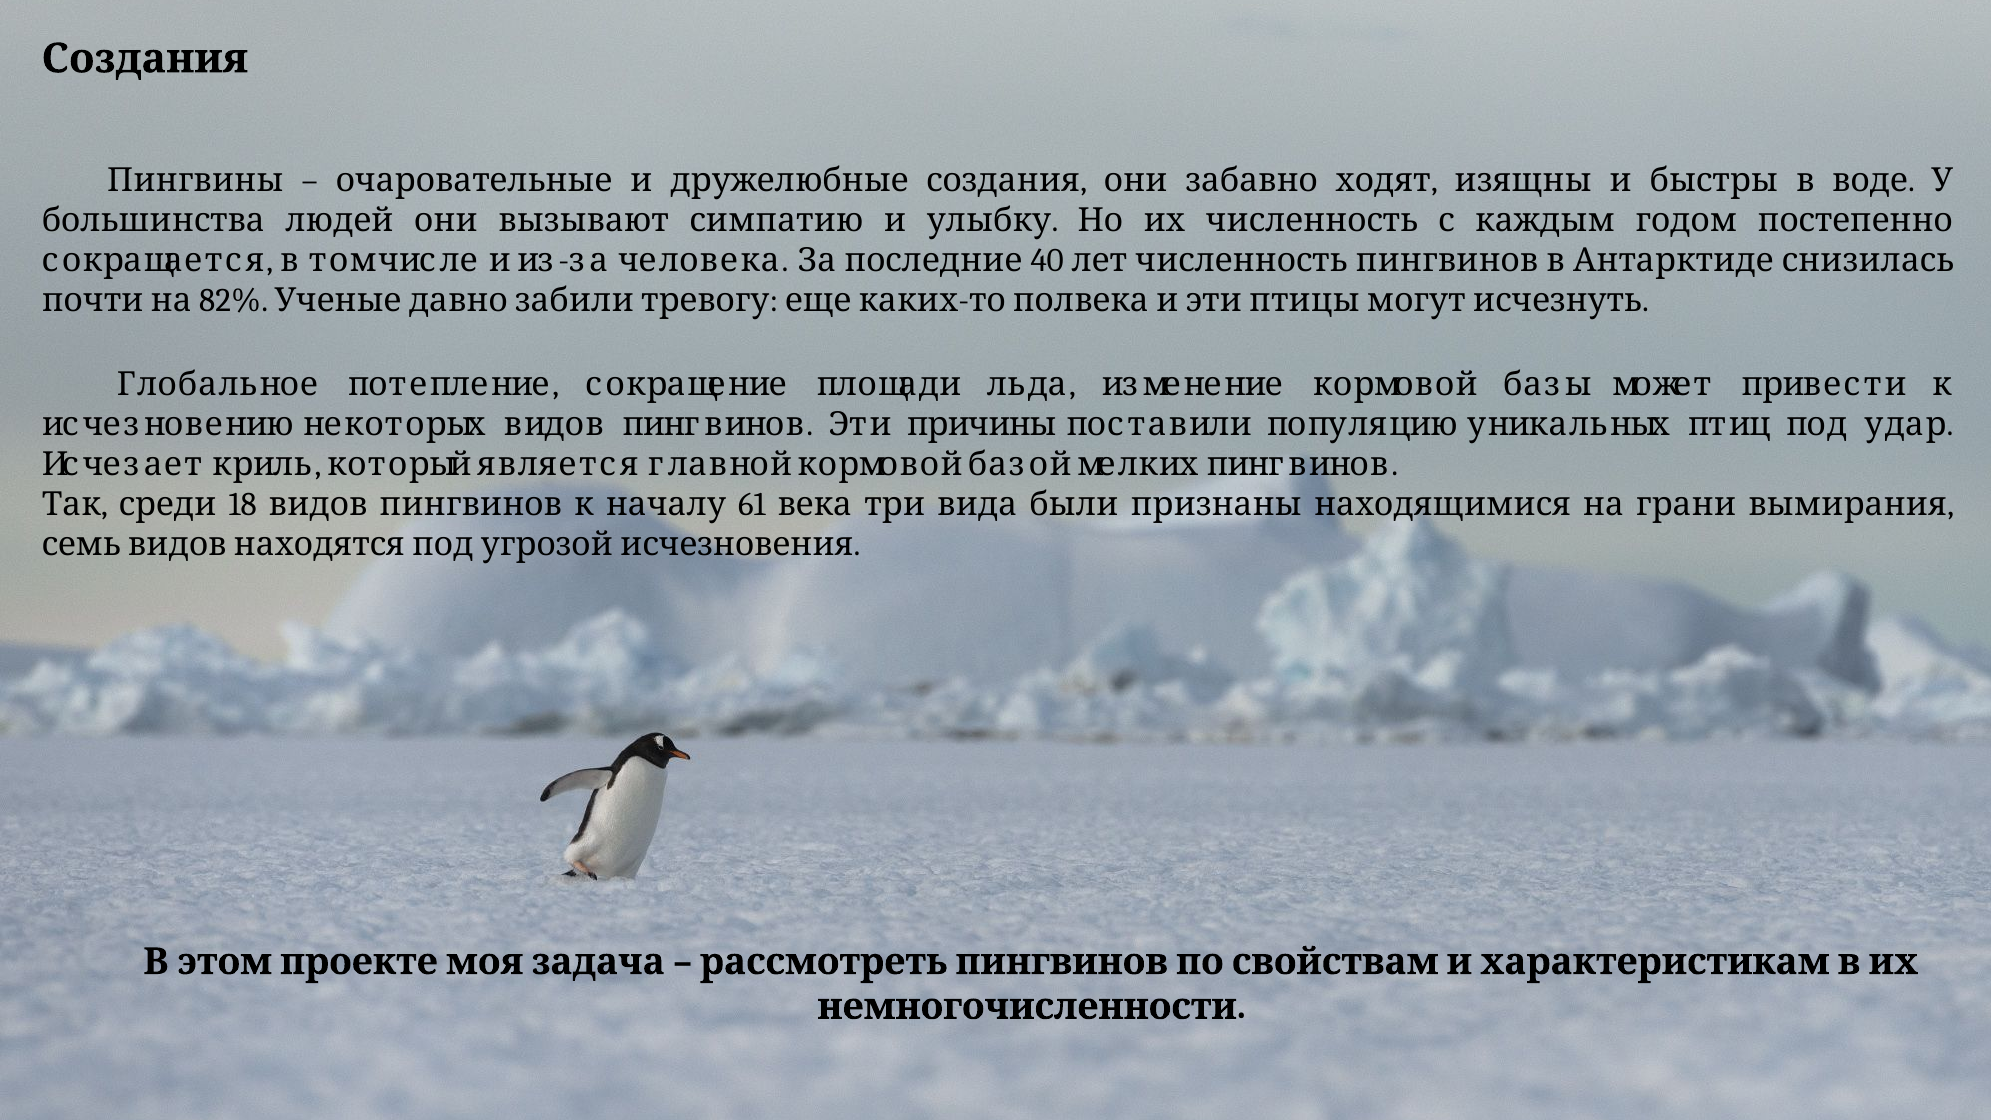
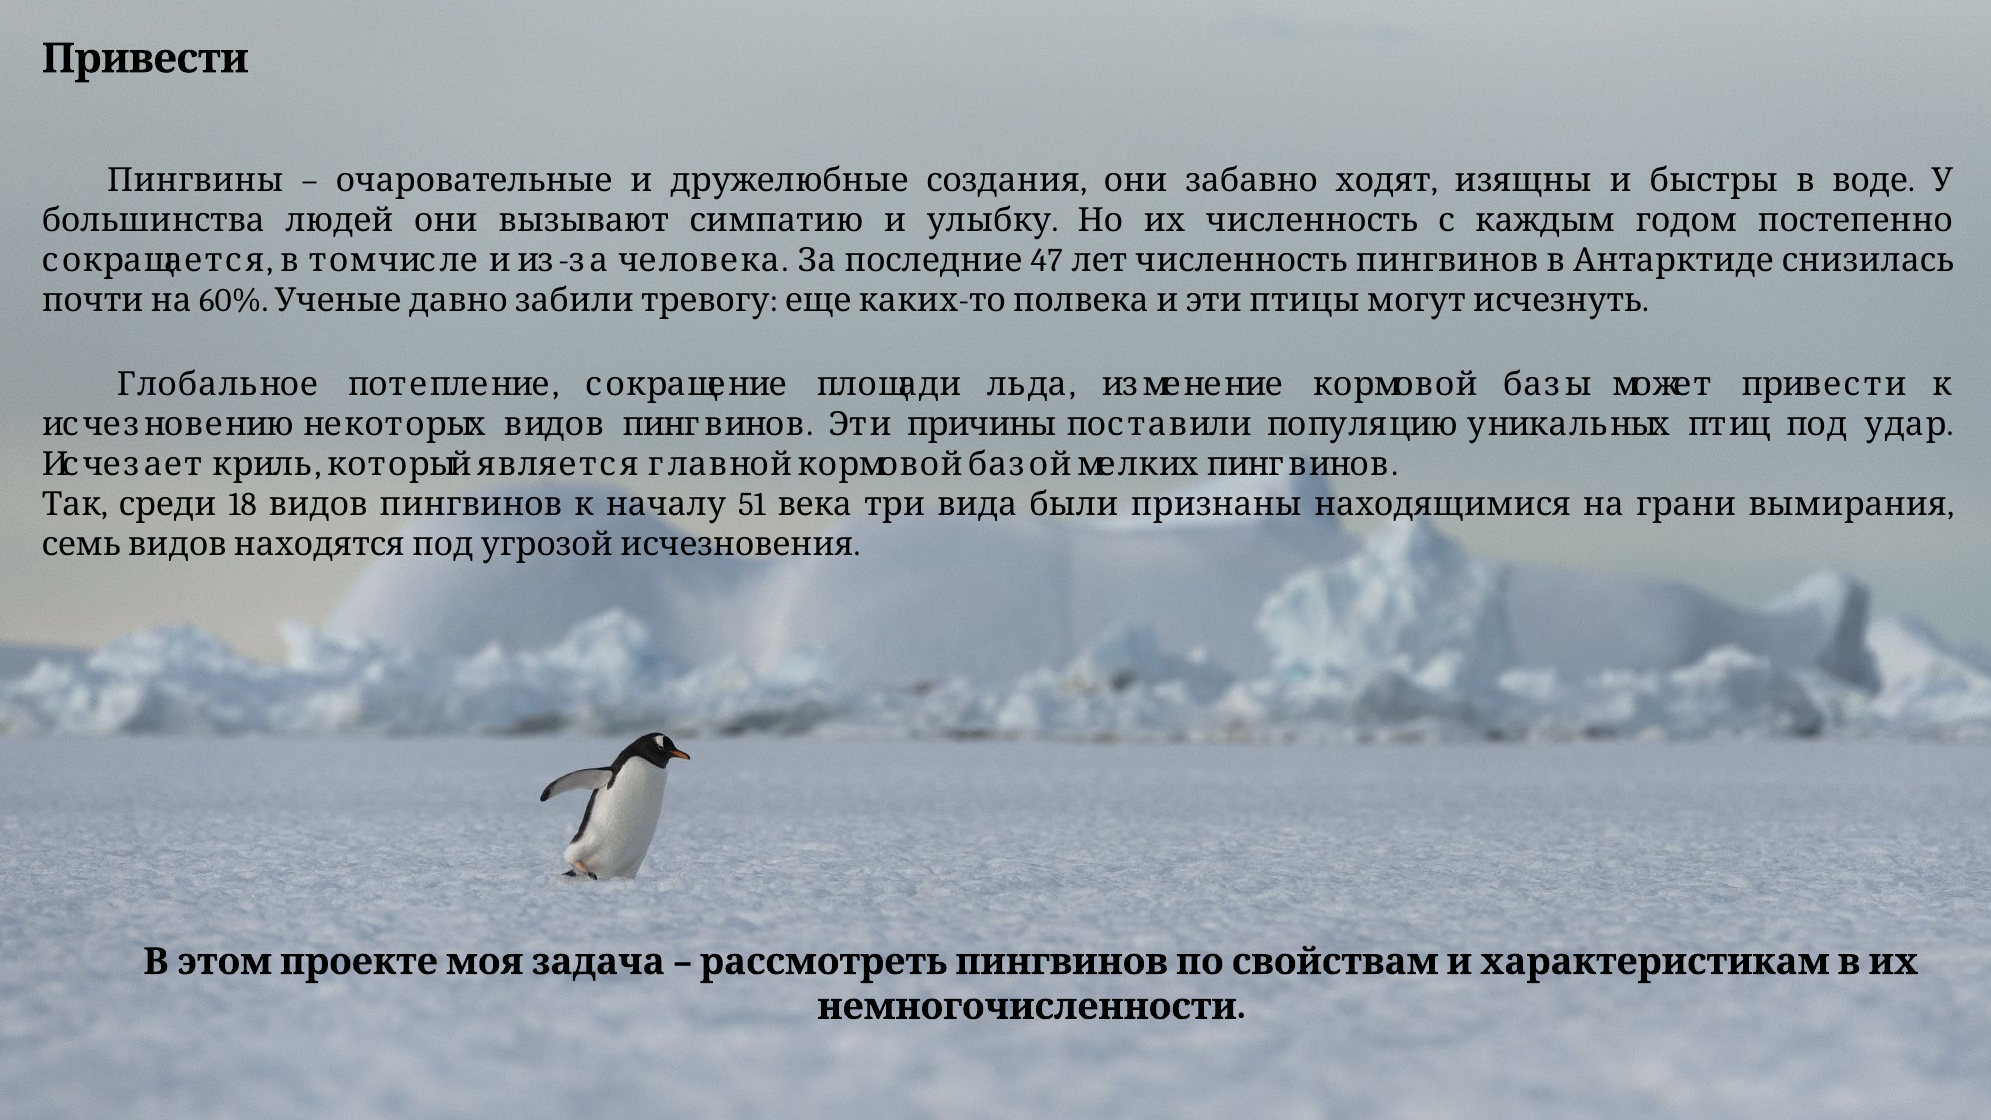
Создания at (145, 59): Создания -> Привести
40: 40 -> 47
82%: 82% -> 60%
61: 61 -> 51
